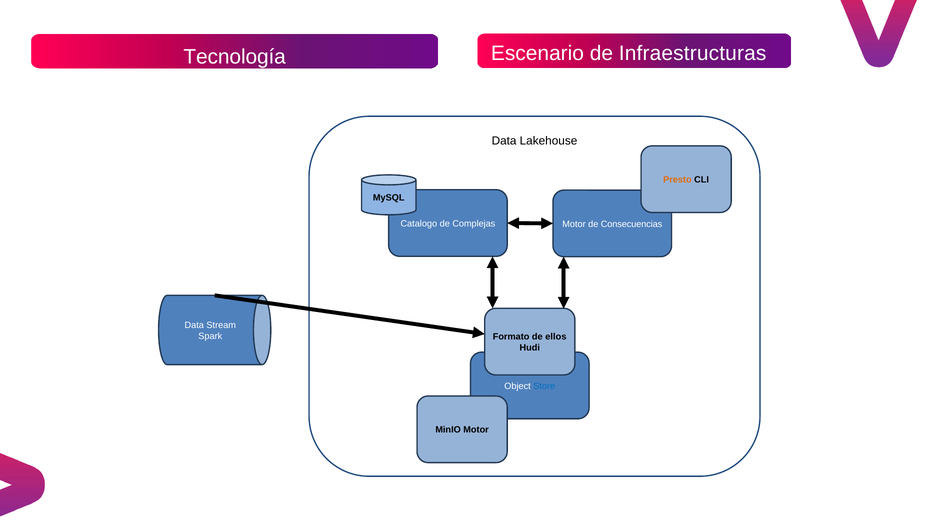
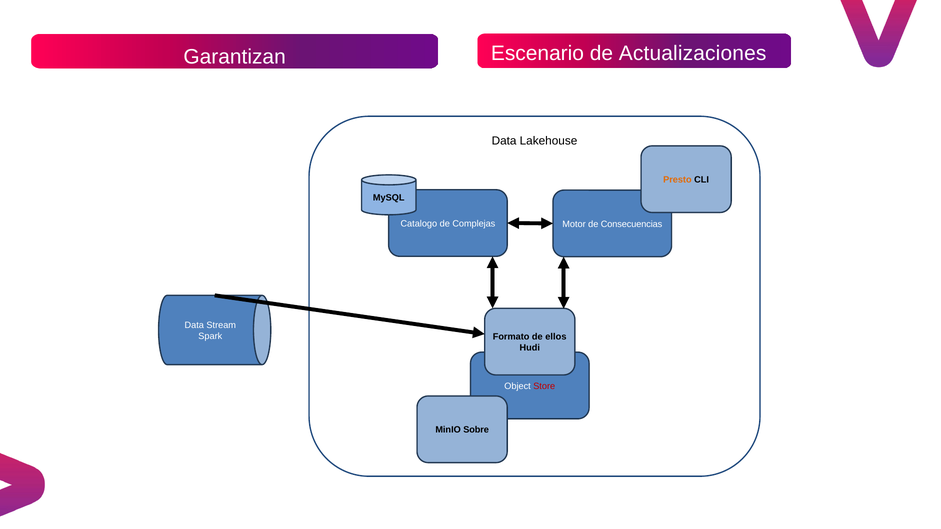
Tecnología: Tecnología -> Garantizan
Infraestructuras: Infraestructuras -> Actualizaciones
Store colour: blue -> red
MinIO Motor: Motor -> Sobre
